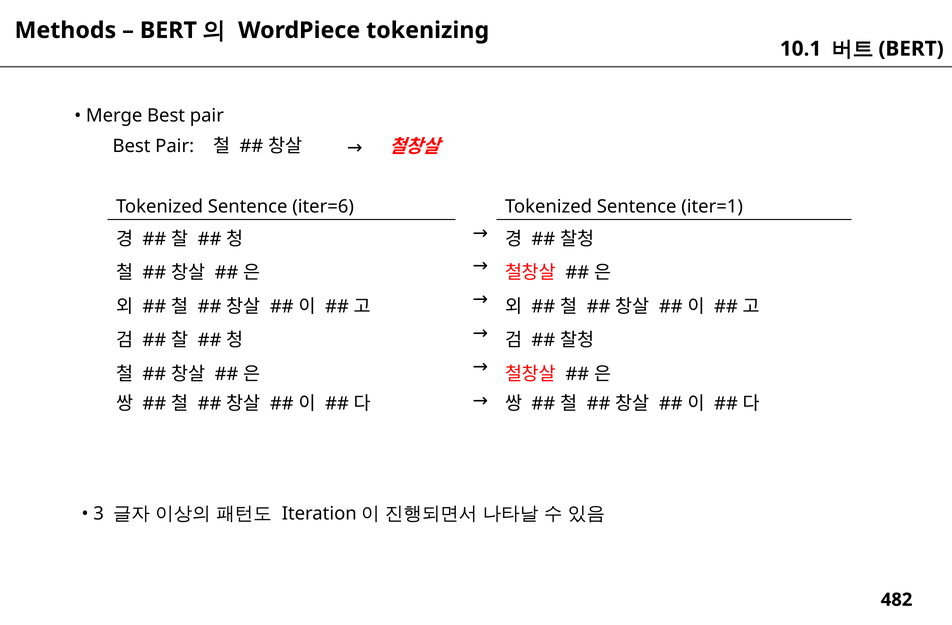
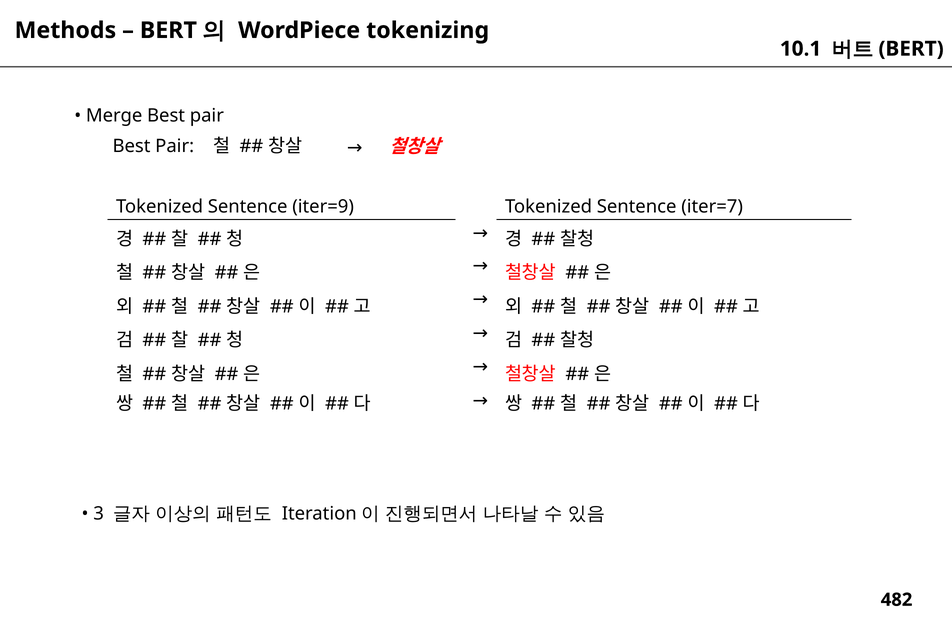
iter=6: iter=6 -> iter=9
iter=1: iter=1 -> iter=7
